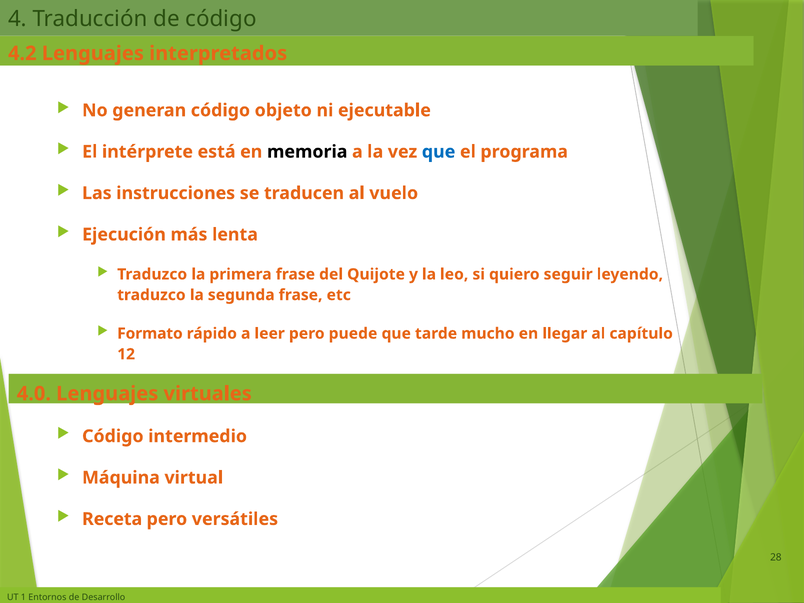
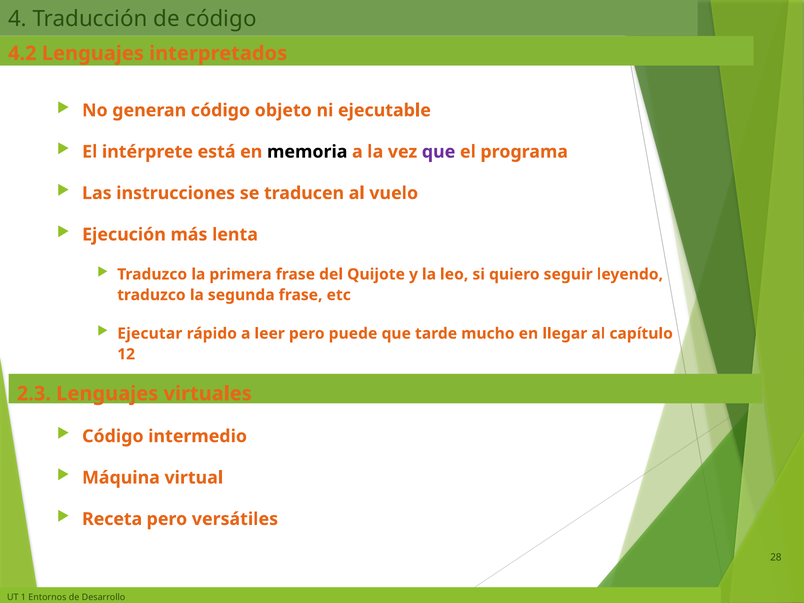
que at (439, 152) colour: blue -> purple
Formato: Formato -> Ejecutar
4.0: 4.0 -> 2.3
